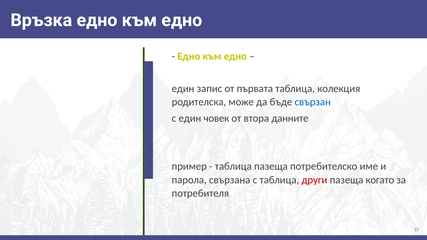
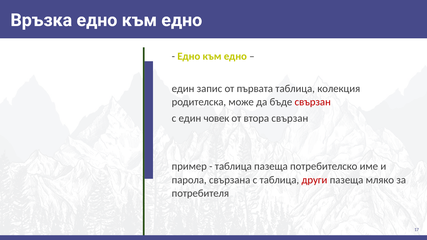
свързан at (313, 102) colour: blue -> red
втора данните: данните -> свързан
когато: когато -> мляко
